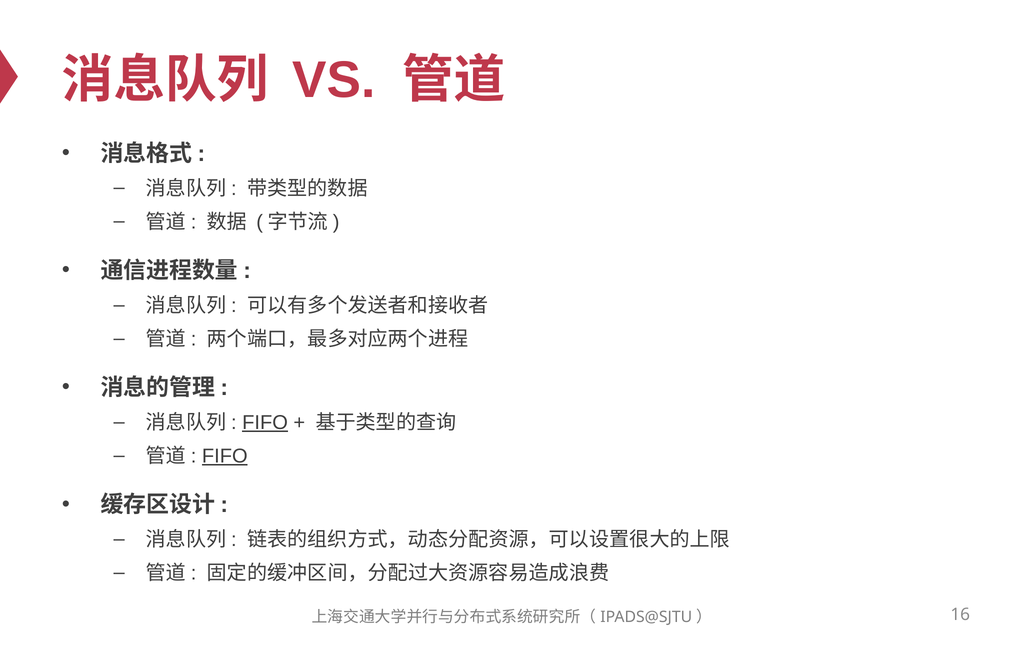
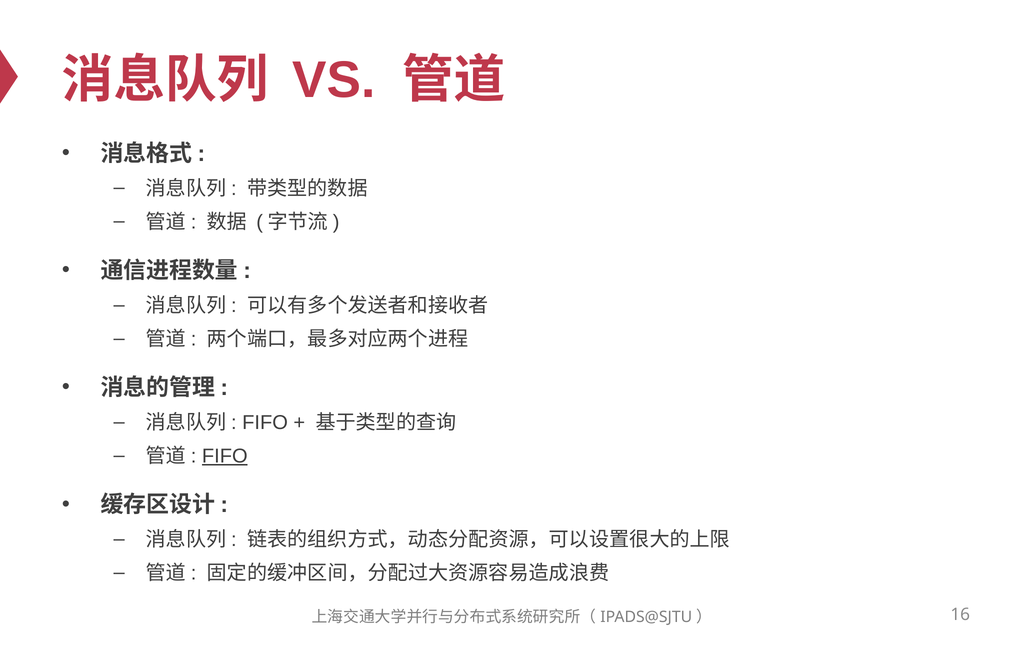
FIFO at (265, 423) underline: present -> none
